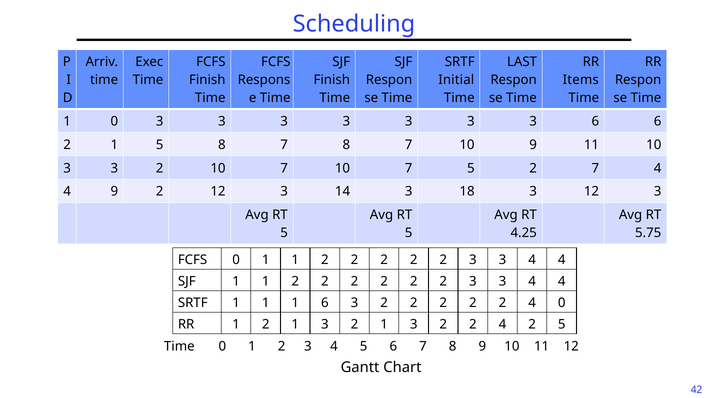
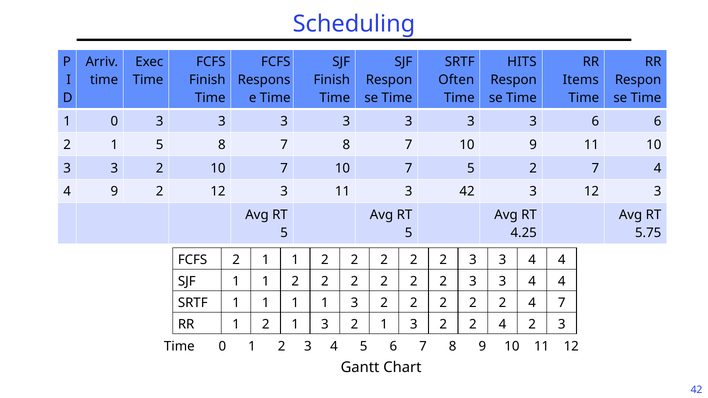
LAST: LAST -> HITS
Initial: Initial -> Often
3 14: 14 -> 11
3 18: 18 -> 42
FCFS 0: 0 -> 2
1 1 1 6: 6 -> 1
4 0: 0 -> 7
4 2 5: 5 -> 3
